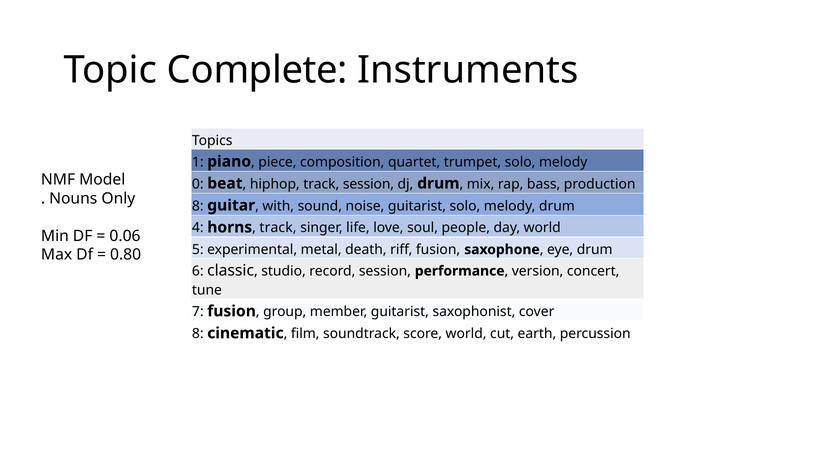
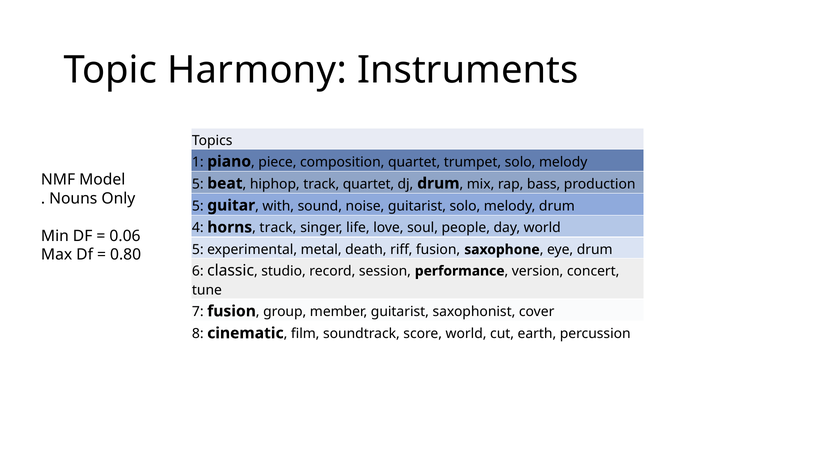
Complete: Complete -> Harmony
0 at (198, 184): 0 -> 5
track session: session -> quartet
8 at (198, 206): 8 -> 5
